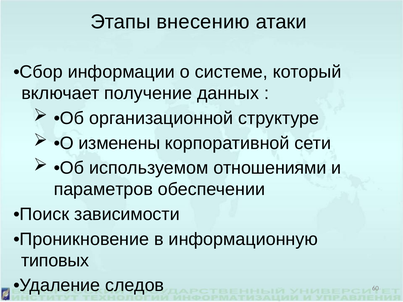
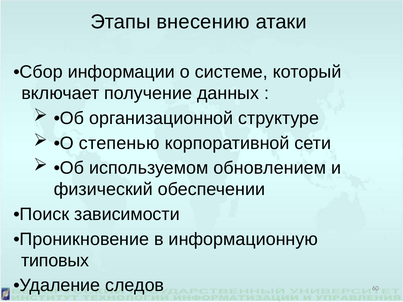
изменены: изменены -> степенью
отношениями: отношениями -> обновлением
параметров: параметров -> физический
